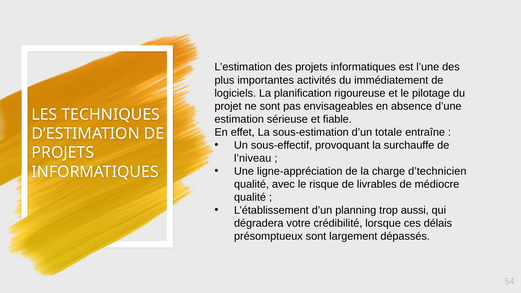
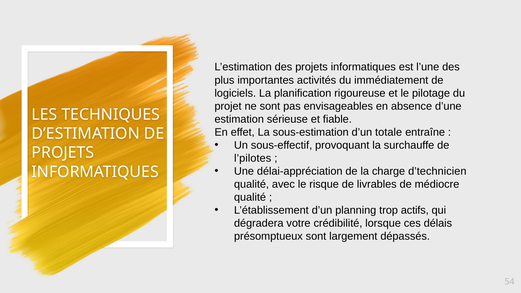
l’niveau: l’niveau -> l’pilotes
ligne-appréciation: ligne-appréciation -> délai-appréciation
aussi: aussi -> actifs
